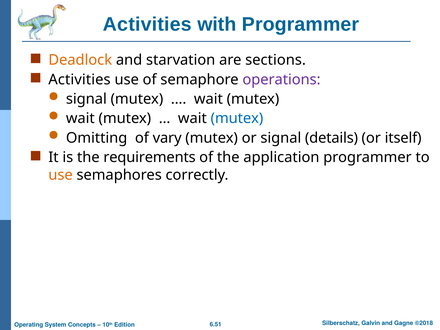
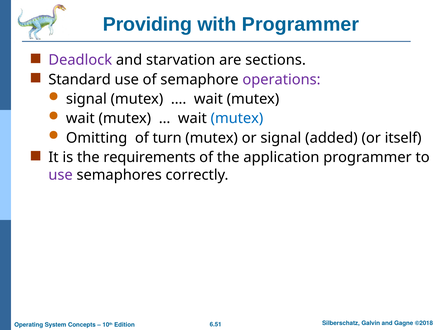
Activities at (147, 24): Activities -> Providing
Deadlock colour: orange -> purple
Activities at (79, 80): Activities -> Standard
vary: vary -> turn
details: details -> added
use at (61, 175) colour: orange -> purple
